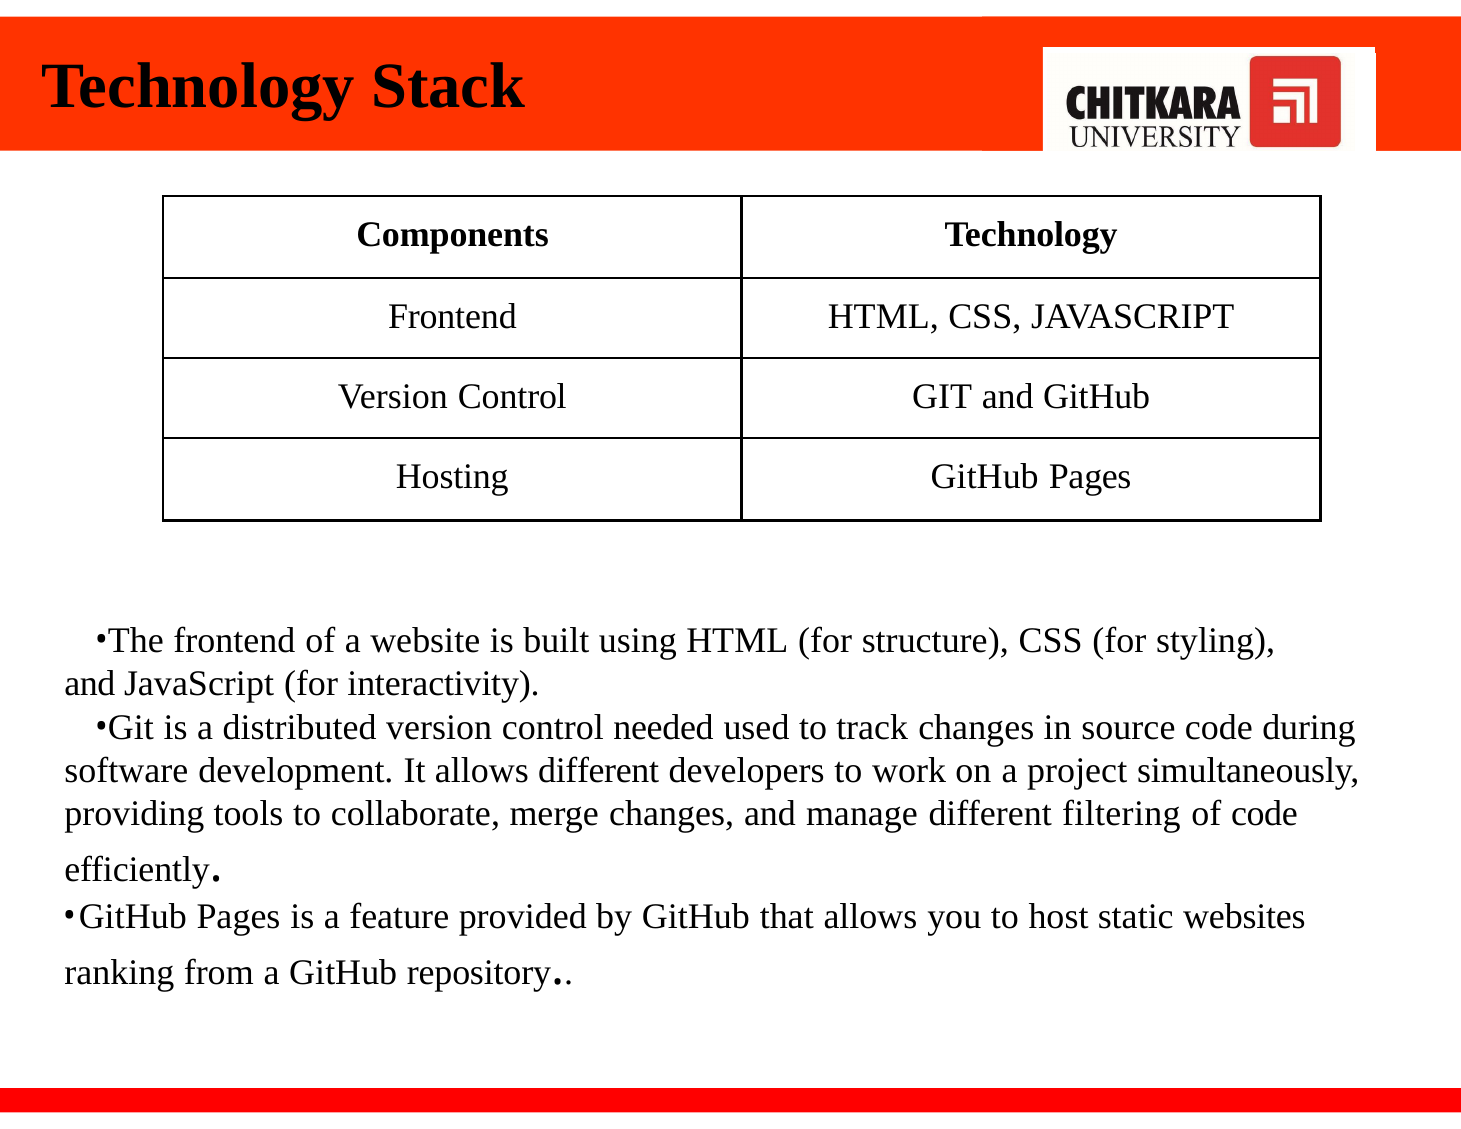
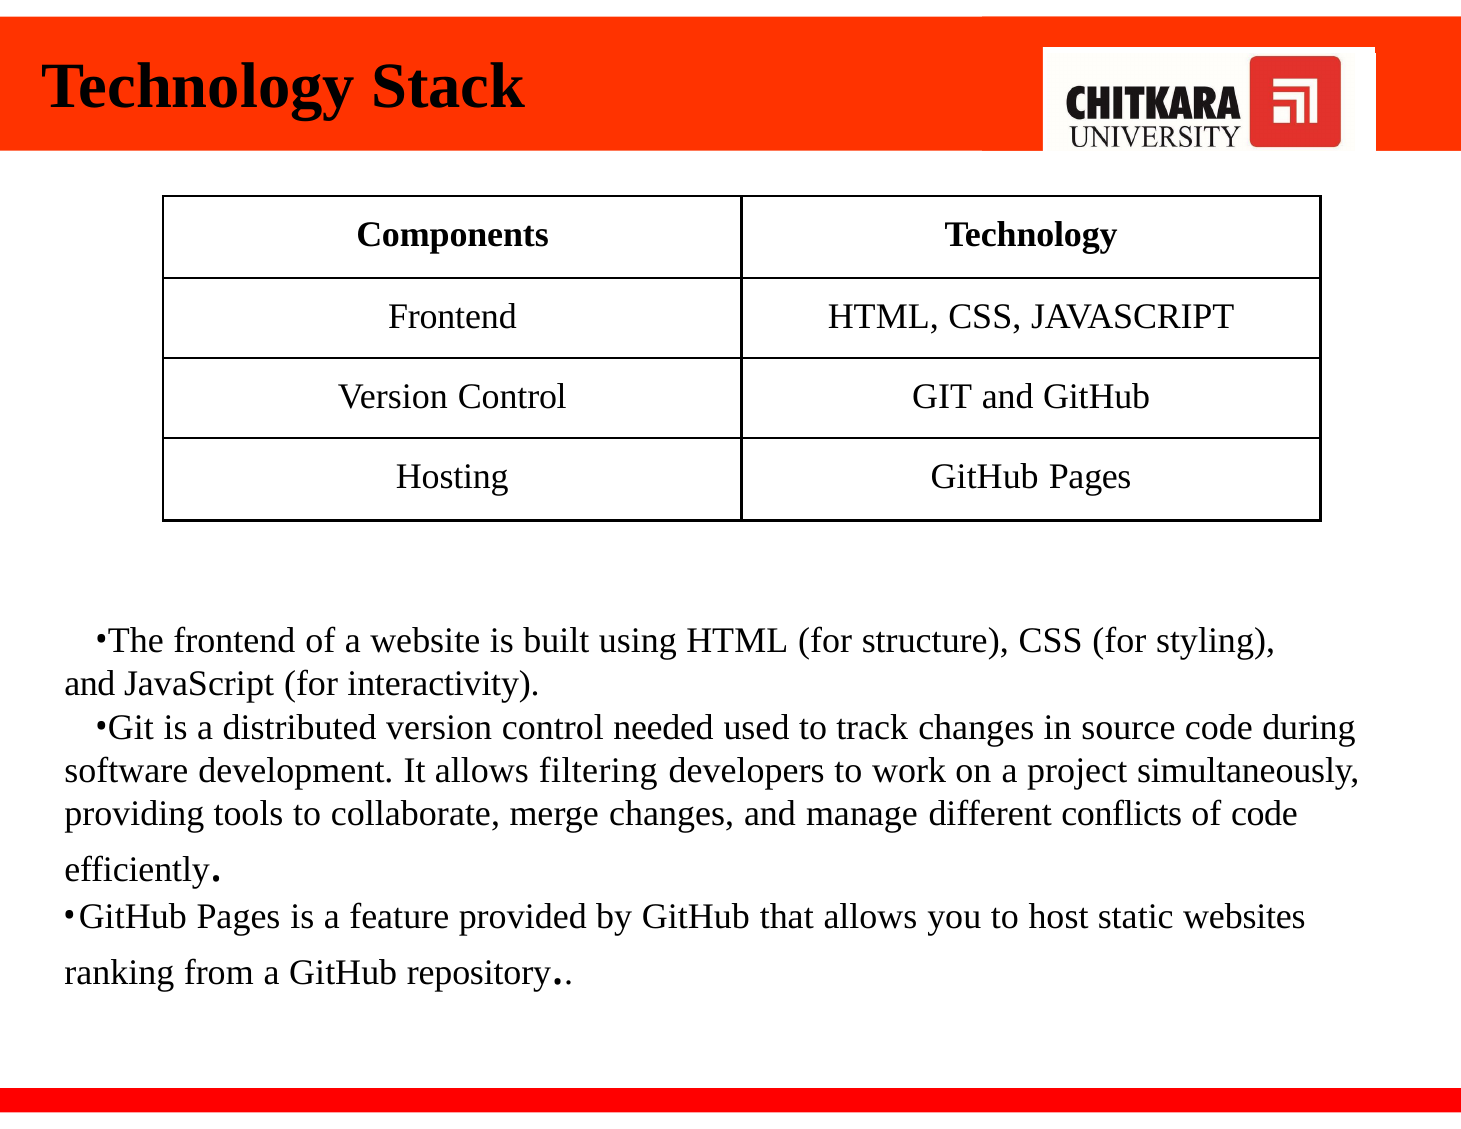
allows different: different -> filtering
filtering: filtering -> conflicts
